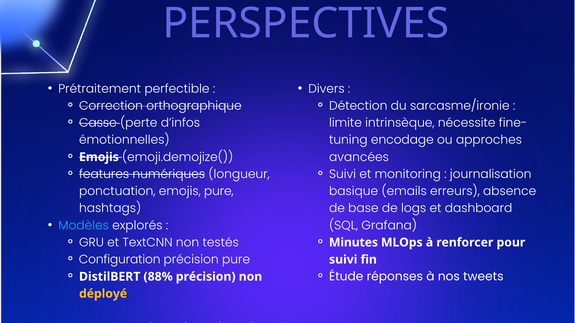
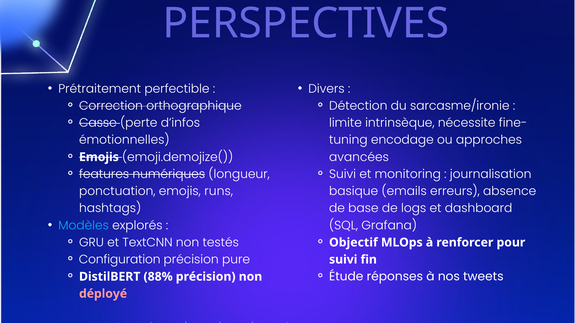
emojis pure: pure -> runs
Minutes: Minutes -> Objectif
déployé colour: yellow -> pink
